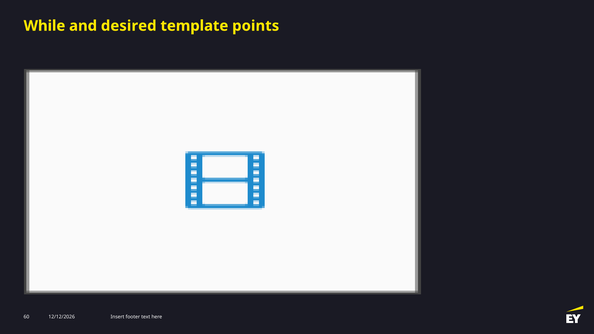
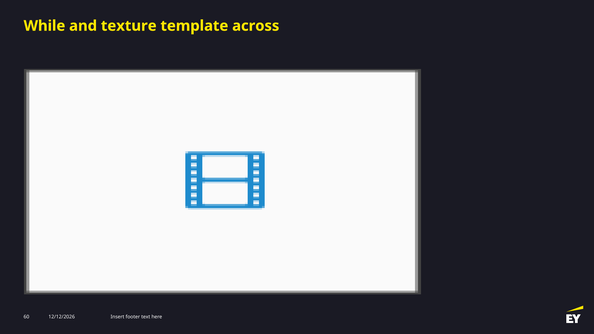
desired: desired -> texture
points: points -> across
